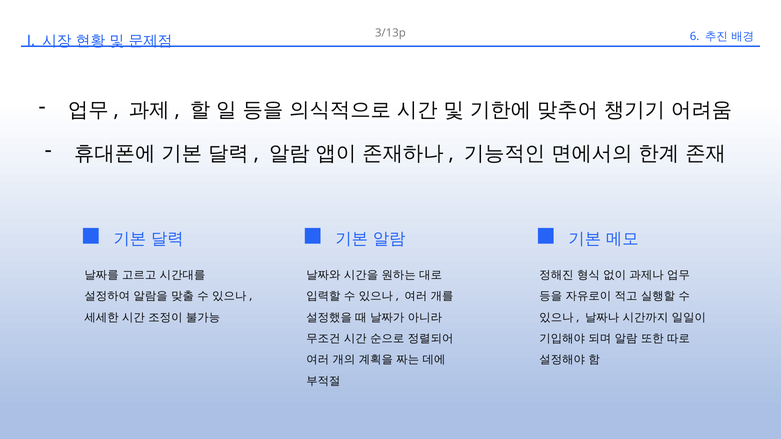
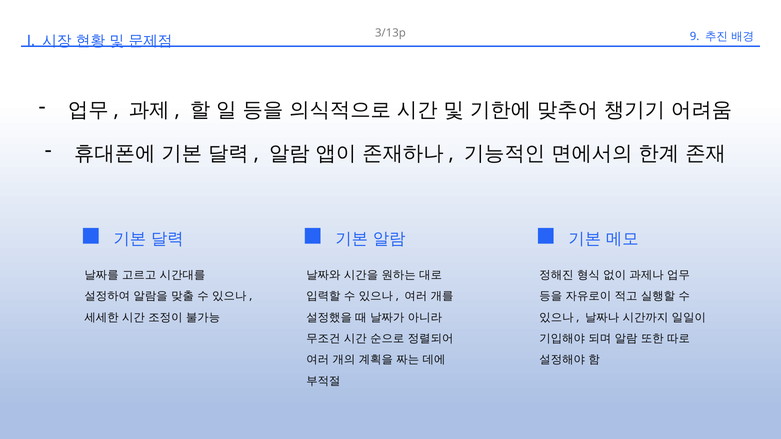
6: 6 -> 9
